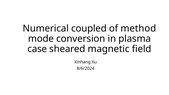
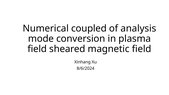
method: method -> analysis
case at (37, 49): case -> field
